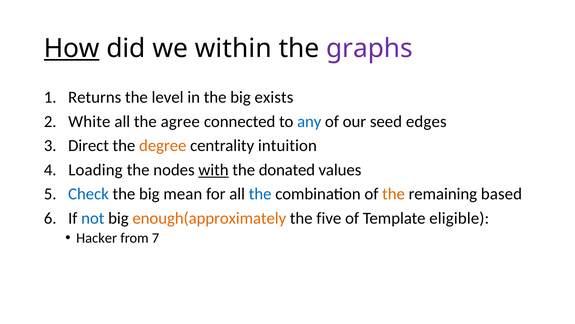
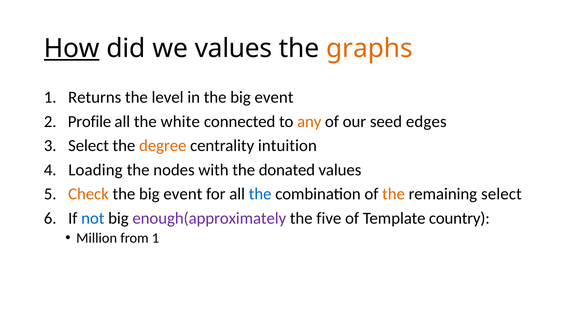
we within: within -> values
graphs colour: purple -> orange
in the big exists: exists -> event
White: White -> Profile
agree: agree -> white
any colour: blue -> orange
3 Direct: Direct -> Select
with underline: present -> none
Check colour: blue -> orange
mean at (183, 194): mean -> event
remaining based: based -> select
enough(approximately colour: orange -> purple
eligible: eligible -> country
Hacker: Hacker -> Million
from 7: 7 -> 1
